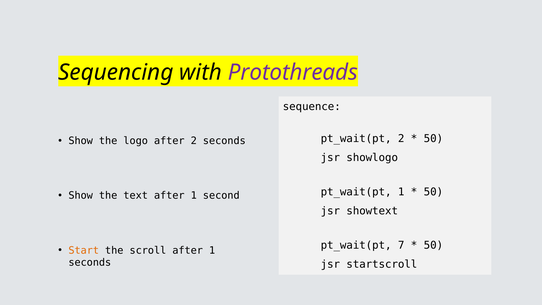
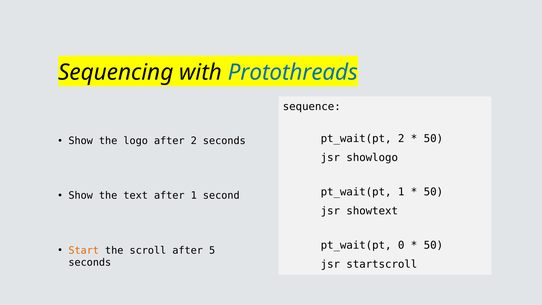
Protothreads colour: purple -> blue
7: 7 -> 0
scroll after 1: 1 -> 5
